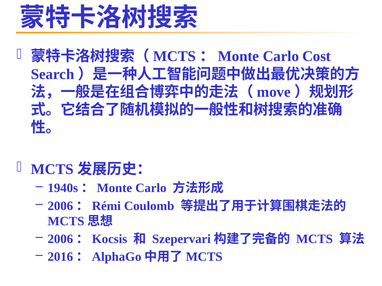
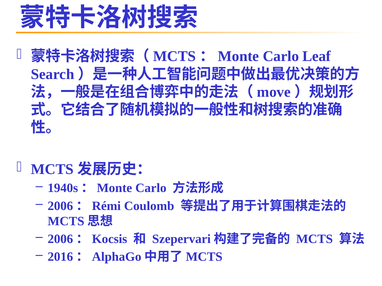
Cost: Cost -> Leaf
